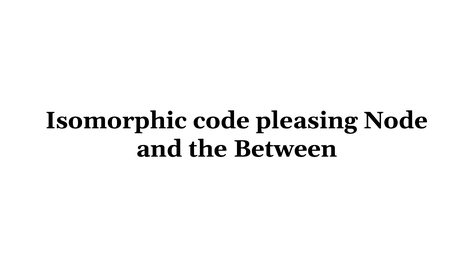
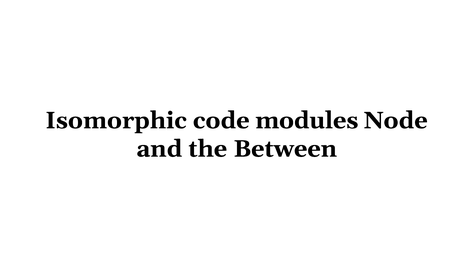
pleasing: pleasing -> modules
